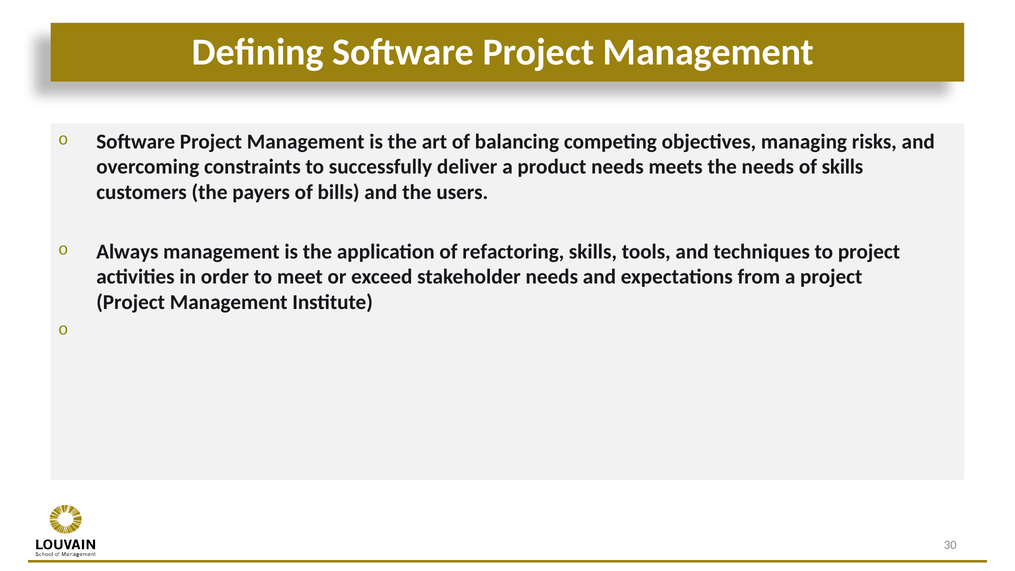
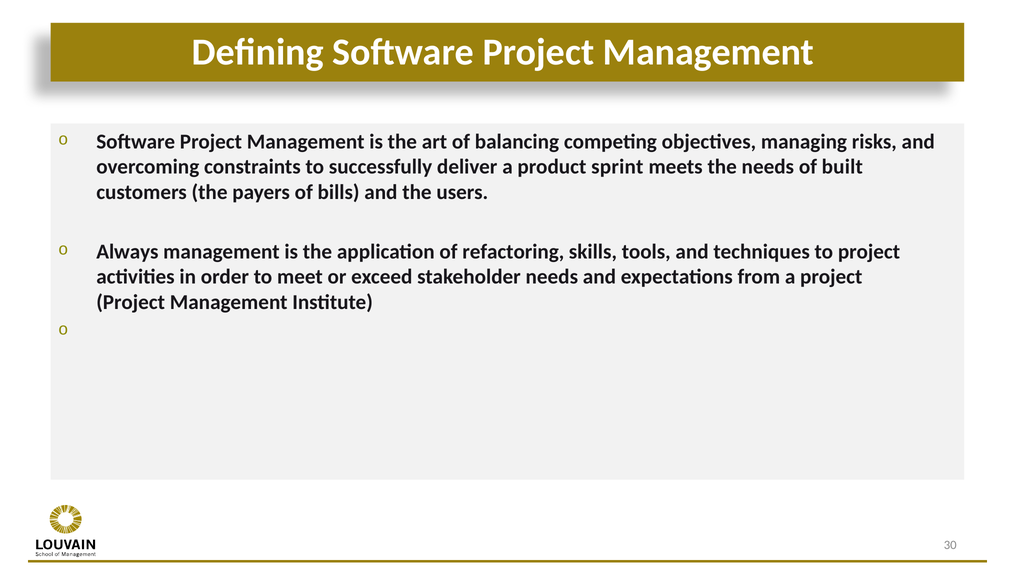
product needs: needs -> sprint
of skills: skills -> built
